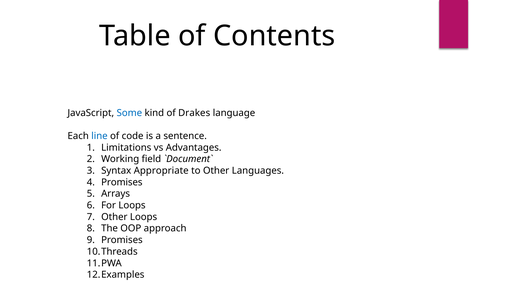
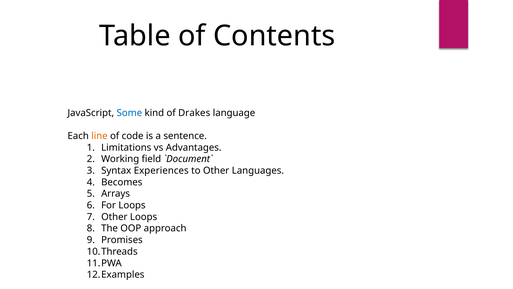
line colour: blue -> orange
Appropriate: Appropriate -> Experiences
Promises at (122, 182): Promises -> Becomes
